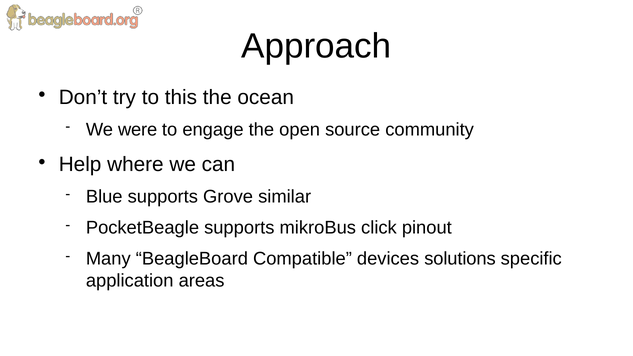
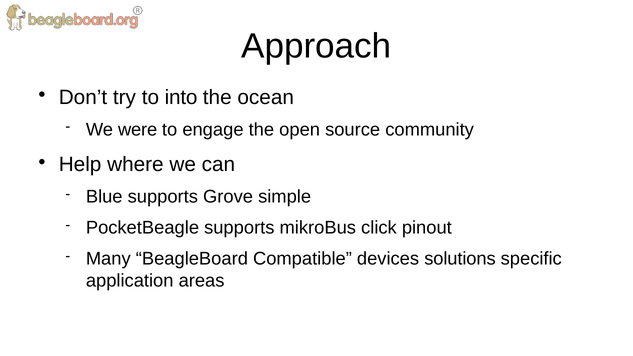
this: this -> into
similar: similar -> simple
